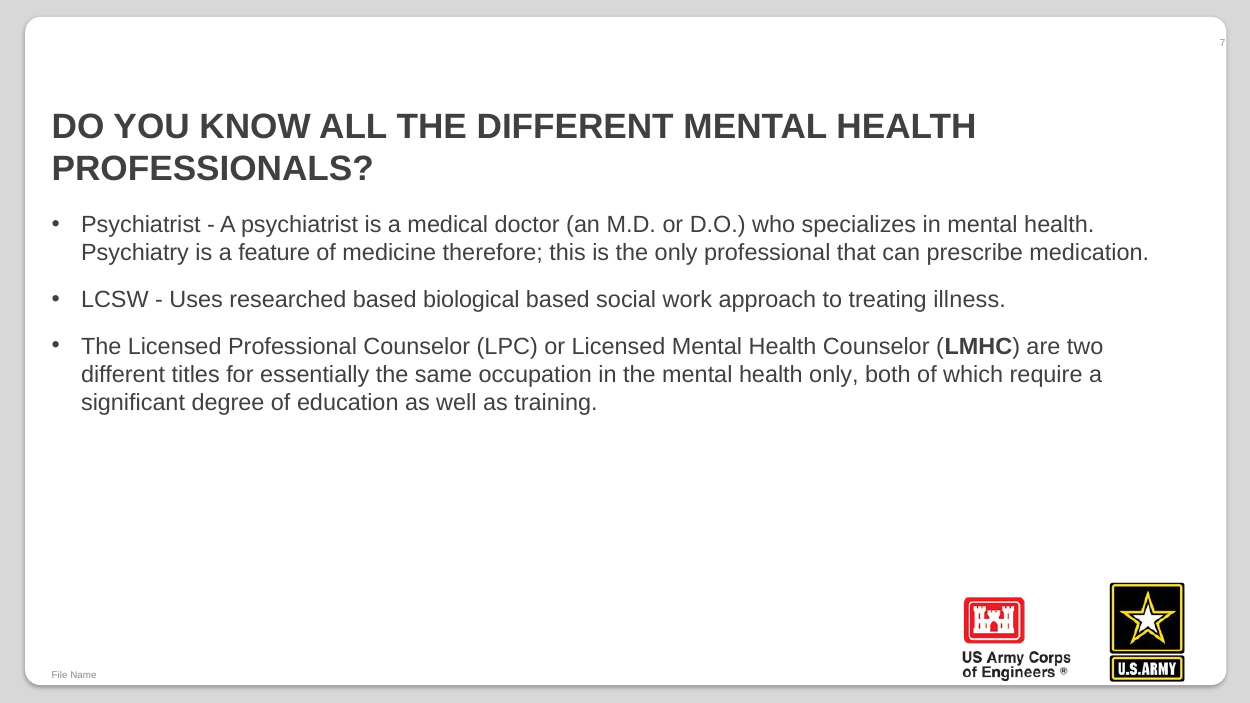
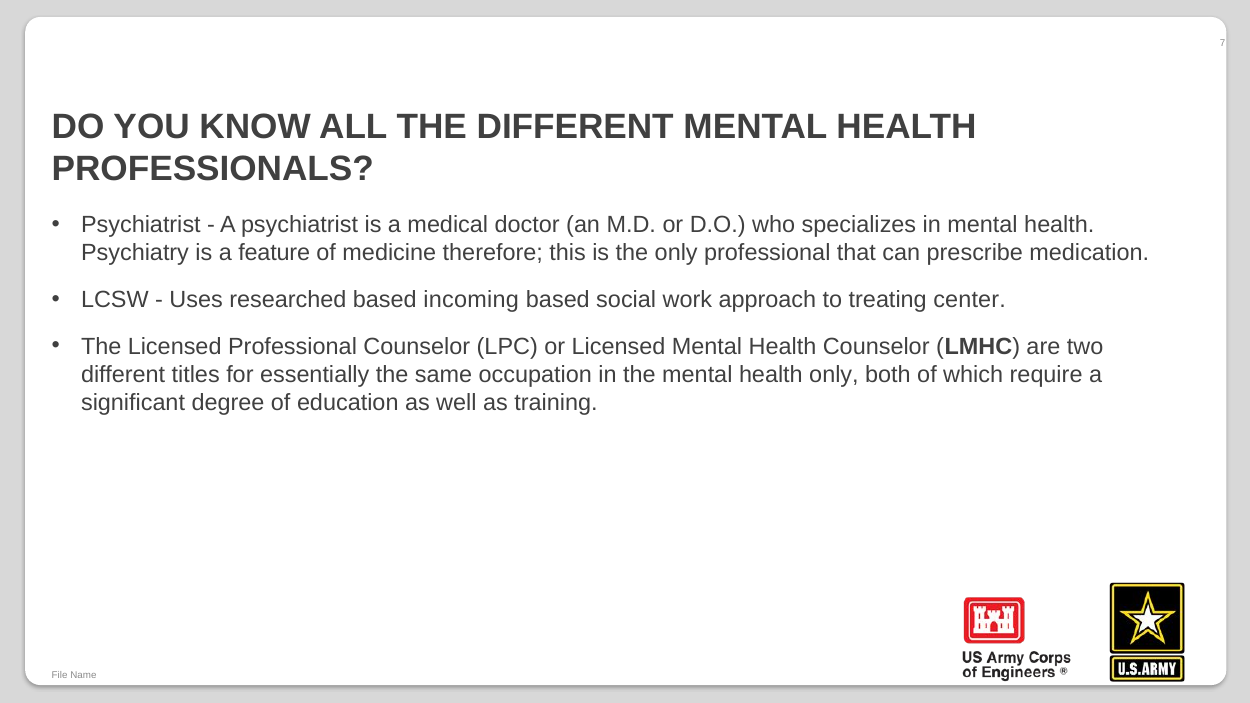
biological: biological -> incoming
illness: illness -> center
